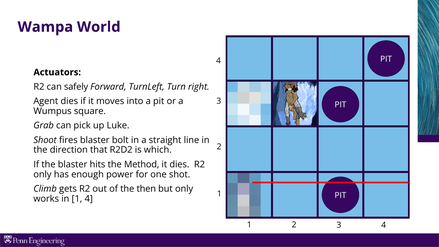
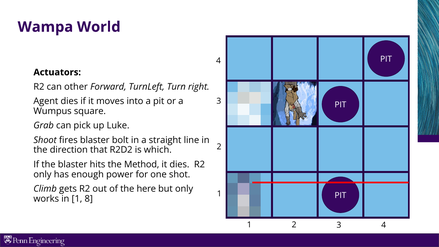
safely: safely -> other
then: then -> here
1 4: 4 -> 8
